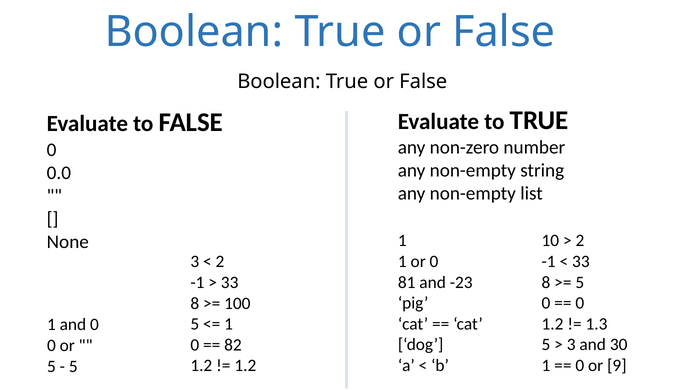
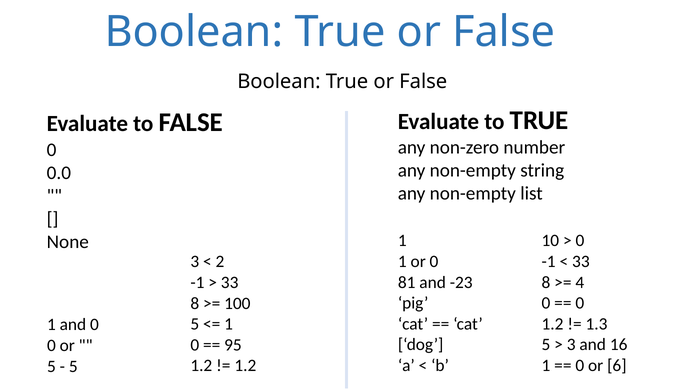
2 at (580, 241): 2 -> 0
5 at (580, 282): 5 -> 4
30: 30 -> 16
82: 82 -> 95
9: 9 -> 6
